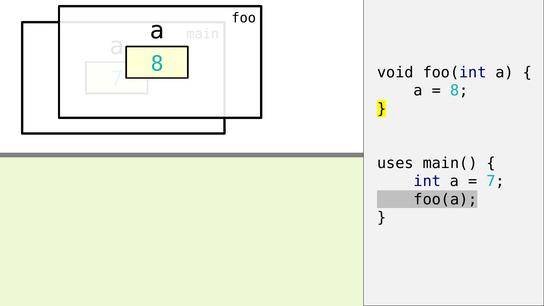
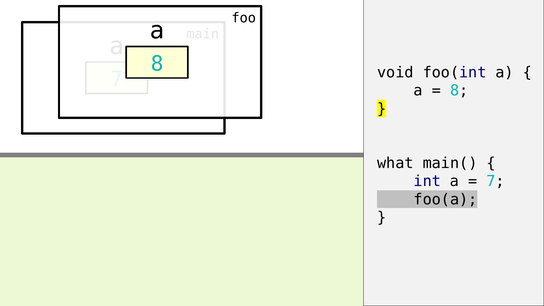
uses: uses -> what
